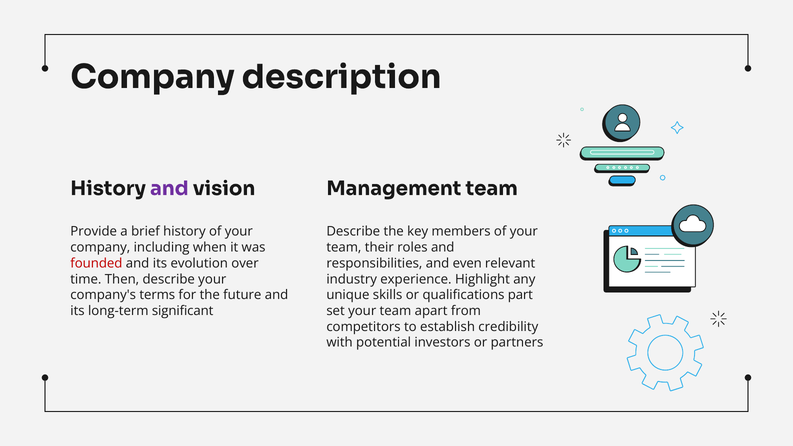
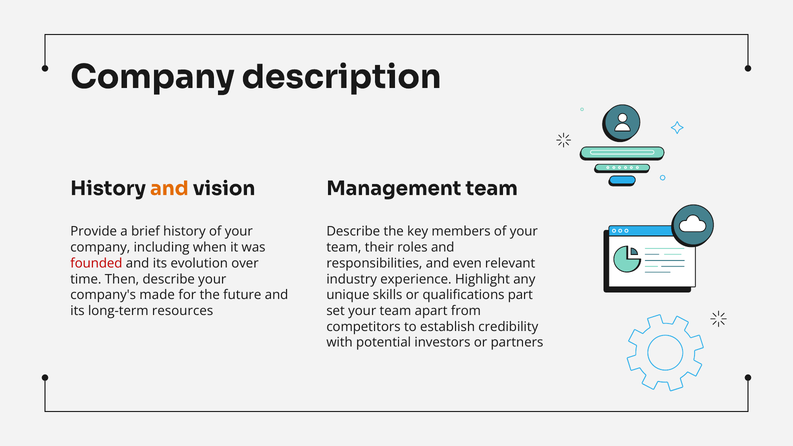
and at (169, 189) colour: purple -> orange
terms: terms -> made
significant: significant -> resources
